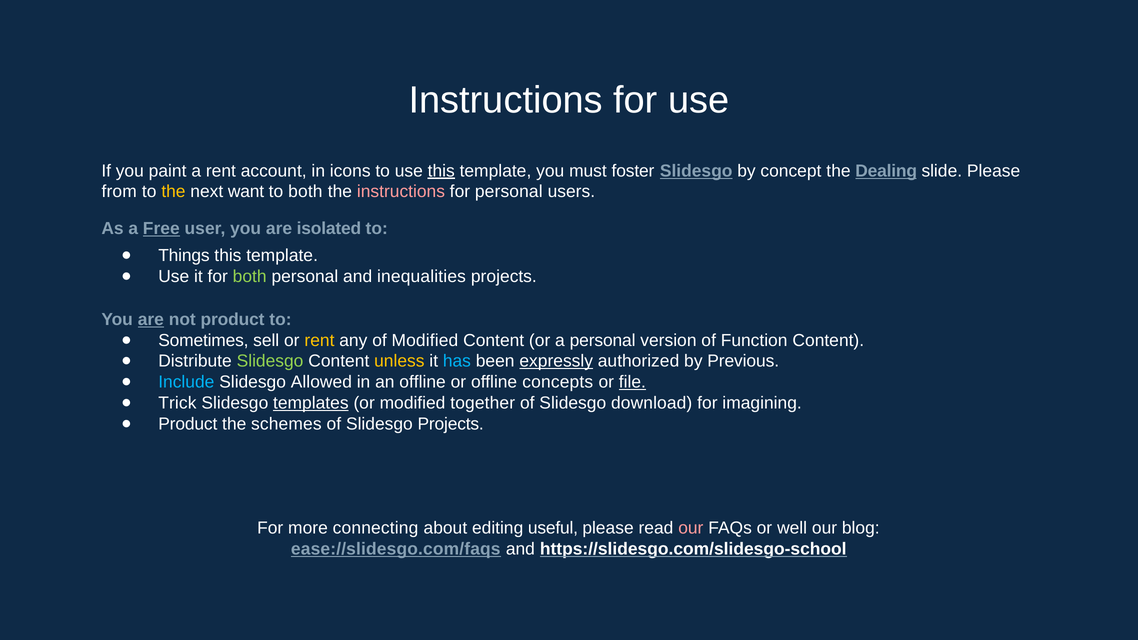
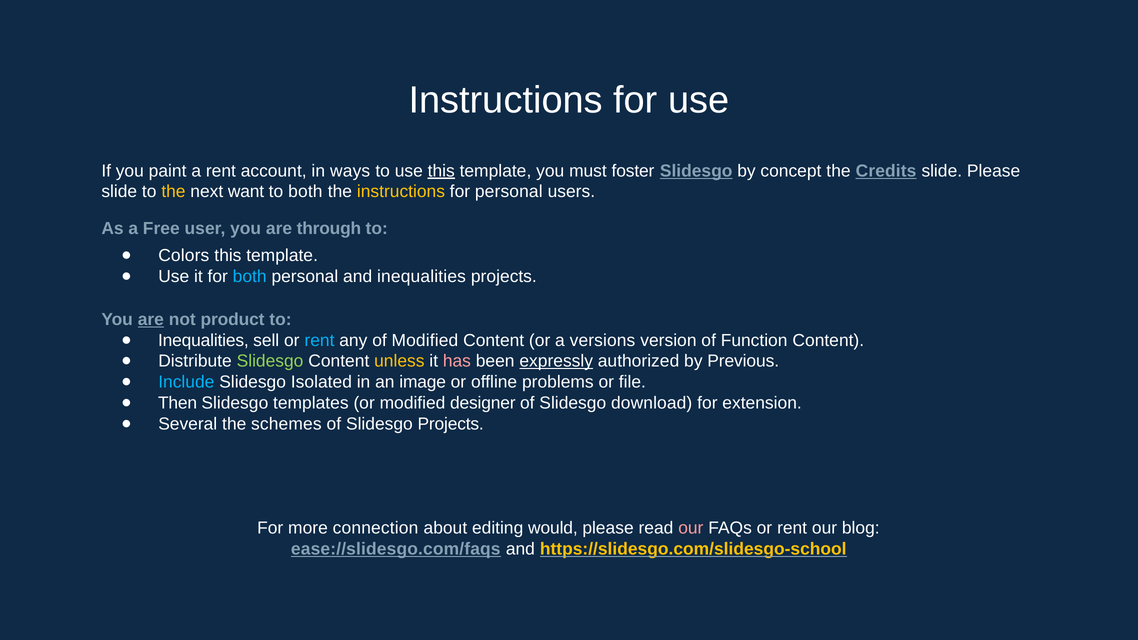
icons: icons -> ways
Dealing: Dealing -> Credits
from at (119, 192): from -> slide
instructions at (401, 192) colour: pink -> yellow
Free underline: present -> none
isolated: isolated -> through
Things: Things -> Colors
both at (250, 276) colour: light green -> light blue
Sometimes at (203, 340): Sometimes -> Inequalities
rent at (319, 340) colour: yellow -> light blue
a personal: personal -> versions
has colour: light blue -> pink
Allowed: Allowed -> Isolated
an offline: offline -> image
concepts: concepts -> problems
file underline: present -> none
Trick: Trick -> Then
templates underline: present -> none
together: together -> designer
imagining: imagining -> extension
Product at (188, 424): Product -> Several
connecting: connecting -> connection
useful: useful -> would
FAQs or well: well -> rent
https://slidesgo.com/slidesgo-school colour: white -> yellow
